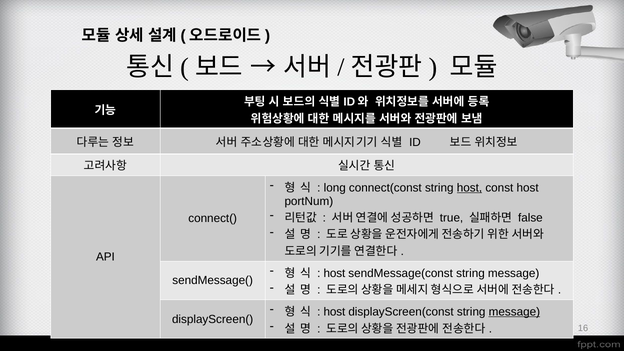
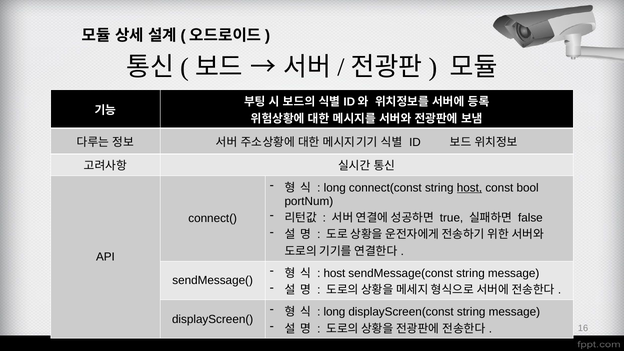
const host: host -> bool
host at (334, 312): host -> long
message at (514, 312) underline: present -> none
